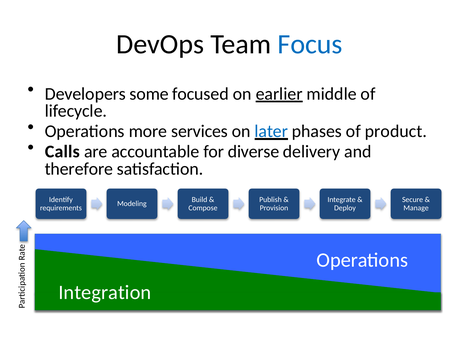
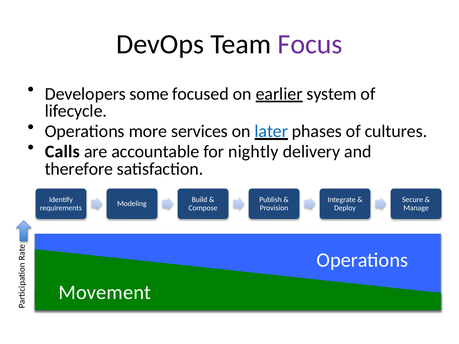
Focus colour: blue -> purple
middle: middle -> system
product: product -> cultures
diverse: diverse -> nightly
Integration: Integration -> Movement
